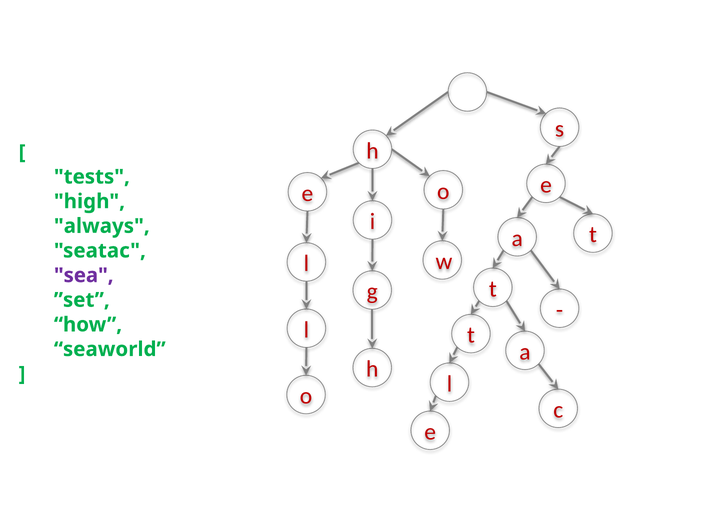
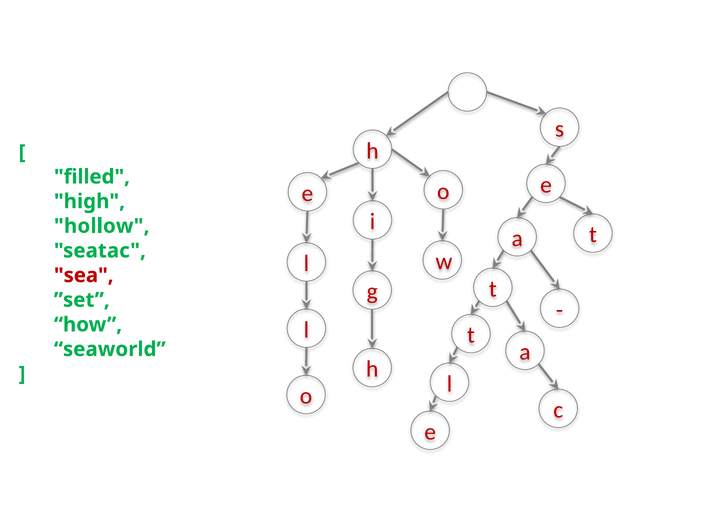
tests: tests -> filled
always: always -> hollow
sea colour: purple -> red
